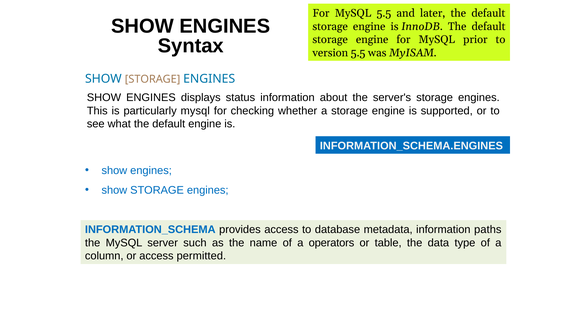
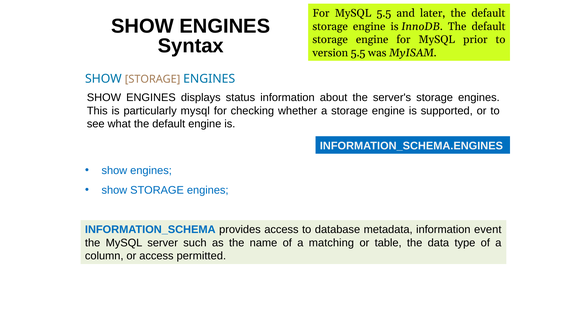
paths: paths -> event
operators: operators -> matching
